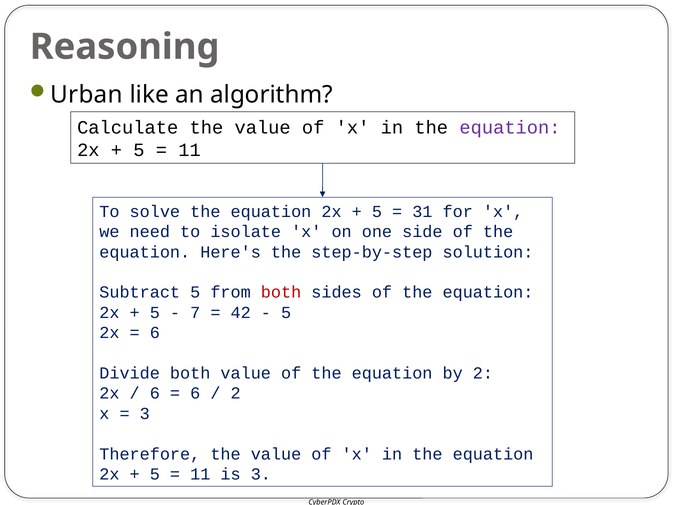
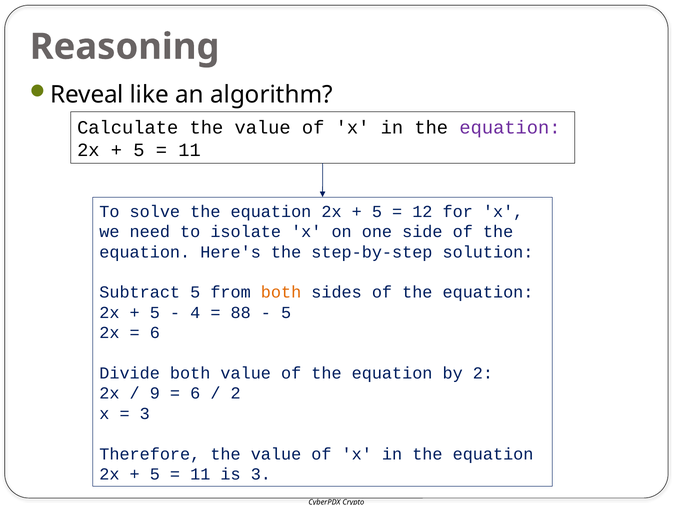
Urban: Urban -> Reveal
31: 31 -> 12
both at (281, 292) colour: red -> orange
7: 7 -> 4
42: 42 -> 88
6 at (155, 393): 6 -> 9
